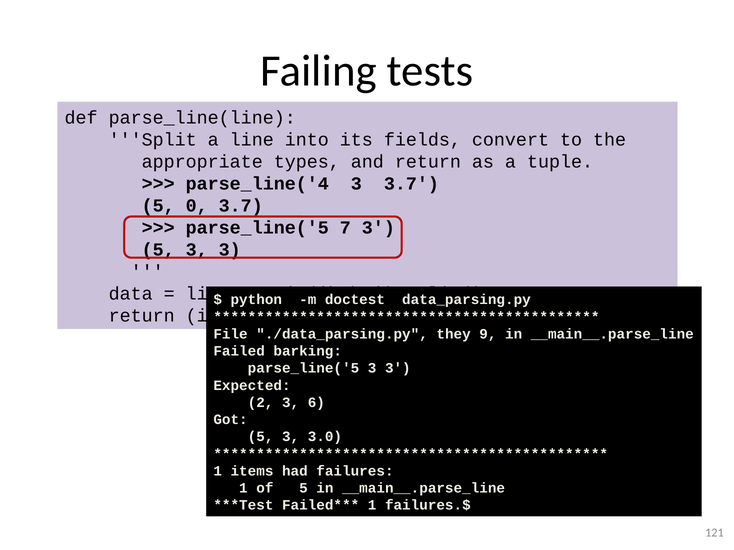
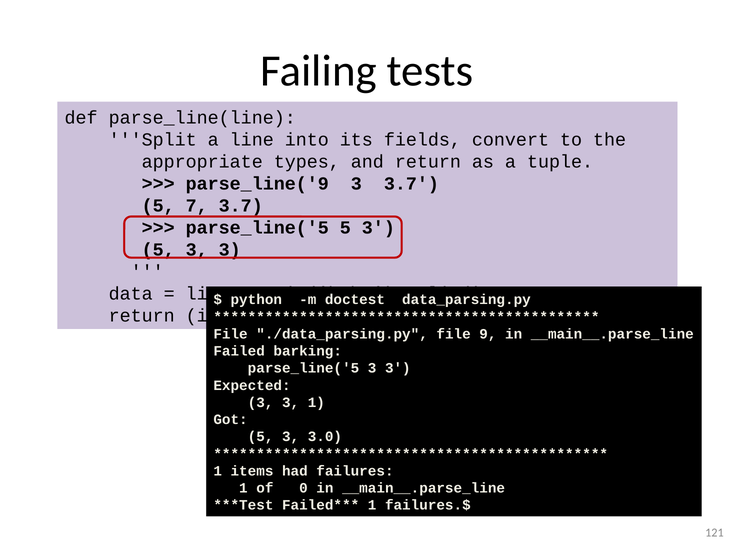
parse_line('4: parse_line('4 -> parse_line('9
0: 0 -> 7
parse_line('5 7: 7 -> 5
./data_parsing.py they: they -> file
2 at (261, 403): 2 -> 3
3 6: 6 -> 1
of 5: 5 -> 0
